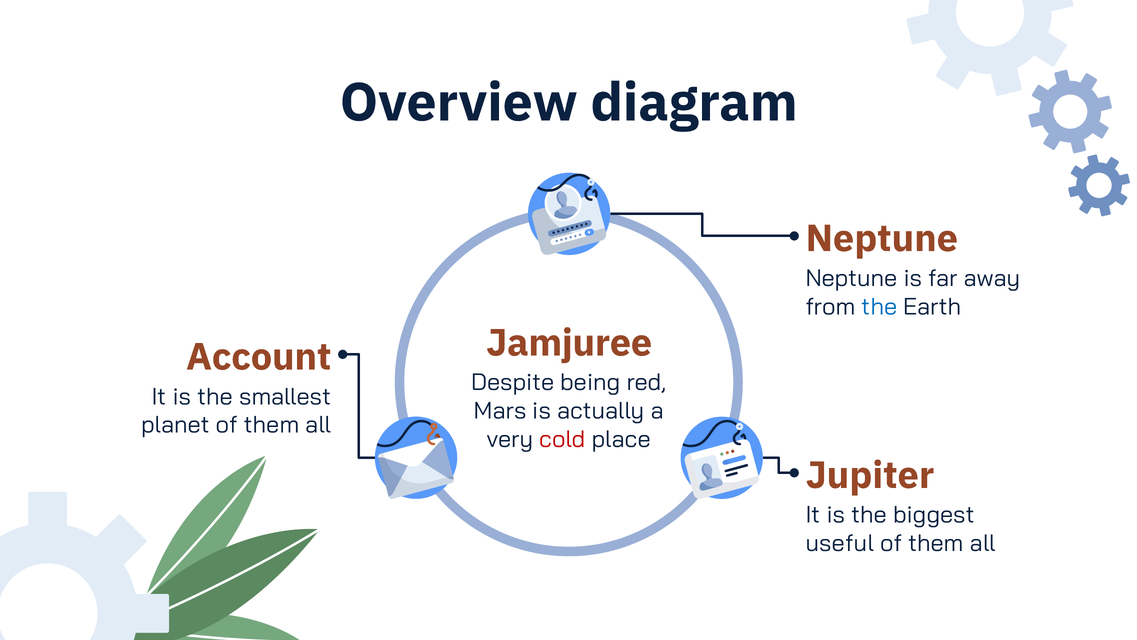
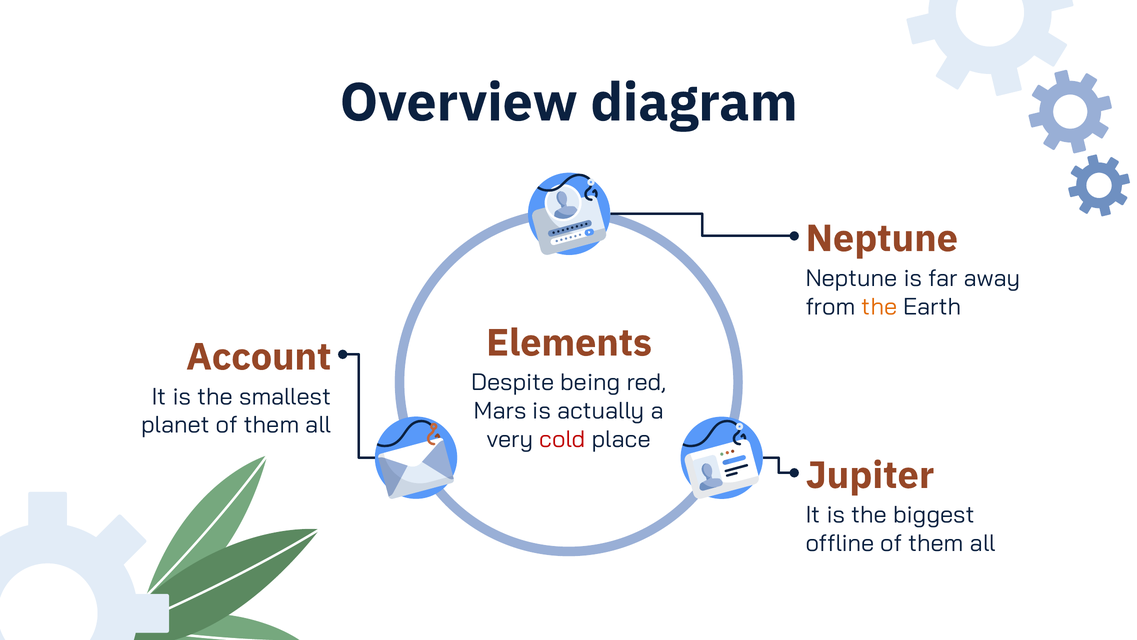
the at (879, 307) colour: blue -> orange
Jamjuree: Jamjuree -> Elements
useful: useful -> offline
